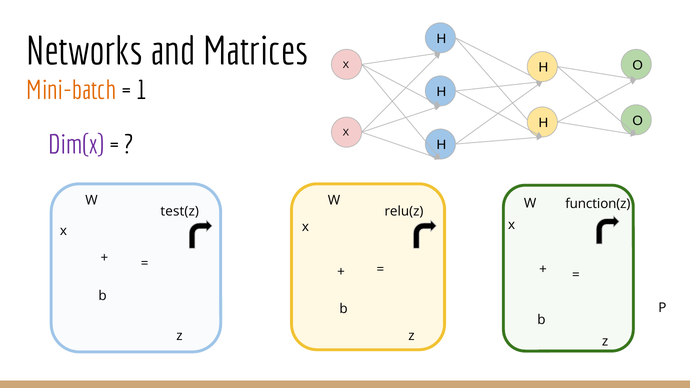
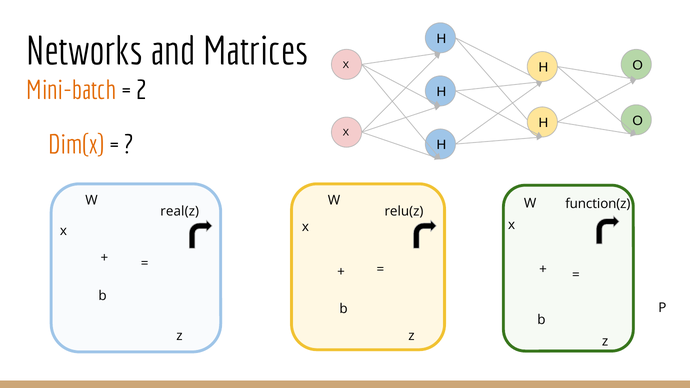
1: 1 -> 2
Dim(x colour: purple -> orange
test(z: test(z -> real(z
